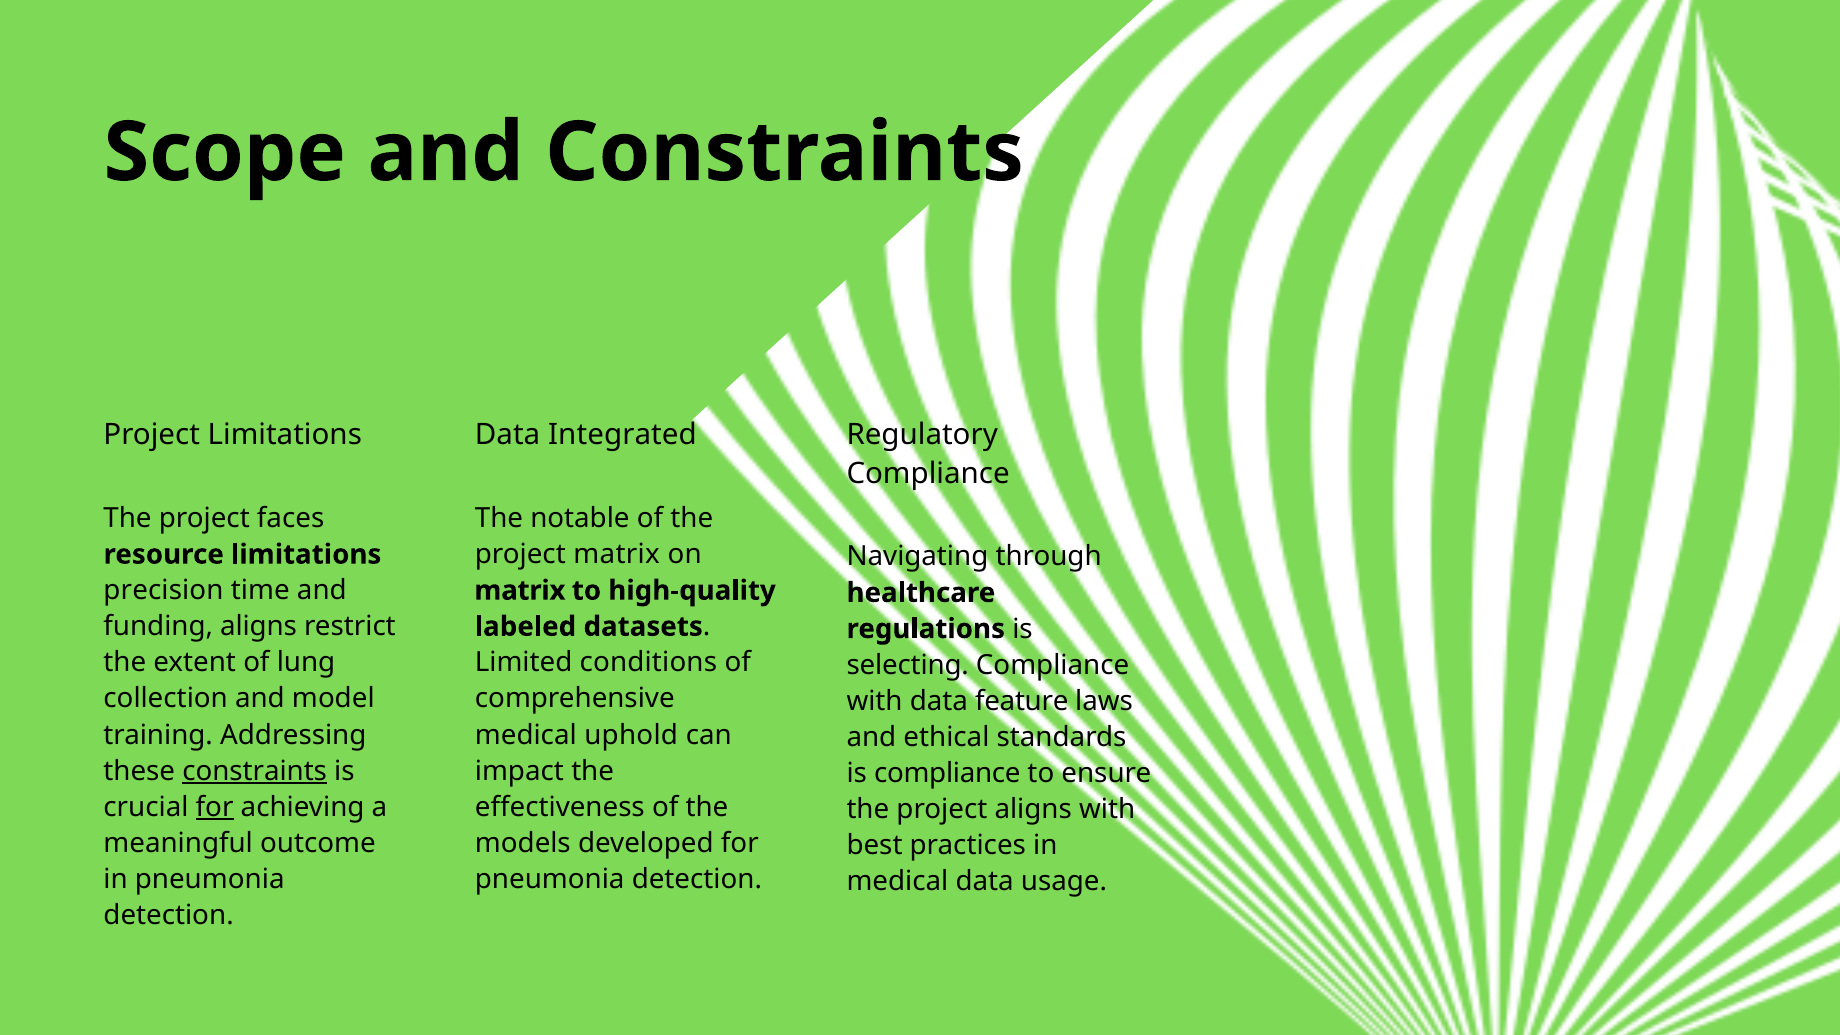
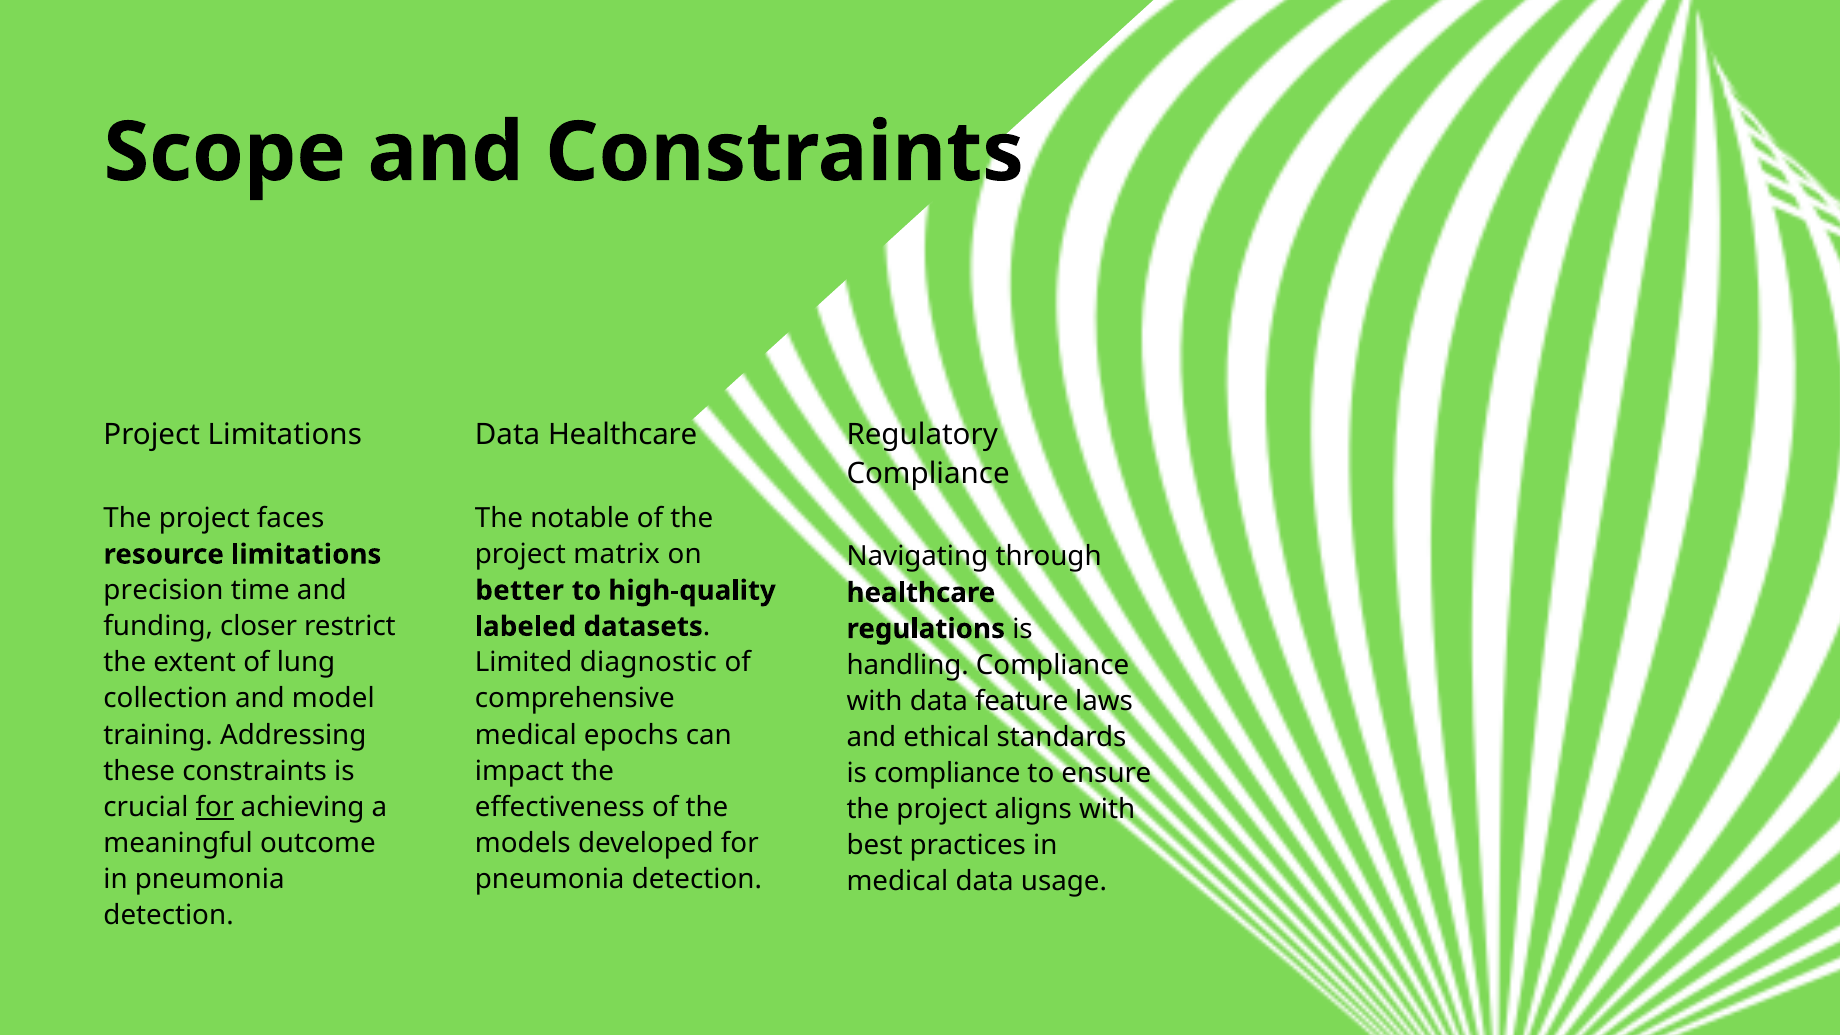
Data Integrated: Integrated -> Healthcare
matrix at (520, 591): matrix -> better
funding aligns: aligns -> closer
conditions: conditions -> diagnostic
selecting: selecting -> handling
uphold: uphold -> epochs
constraints at (255, 771) underline: present -> none
